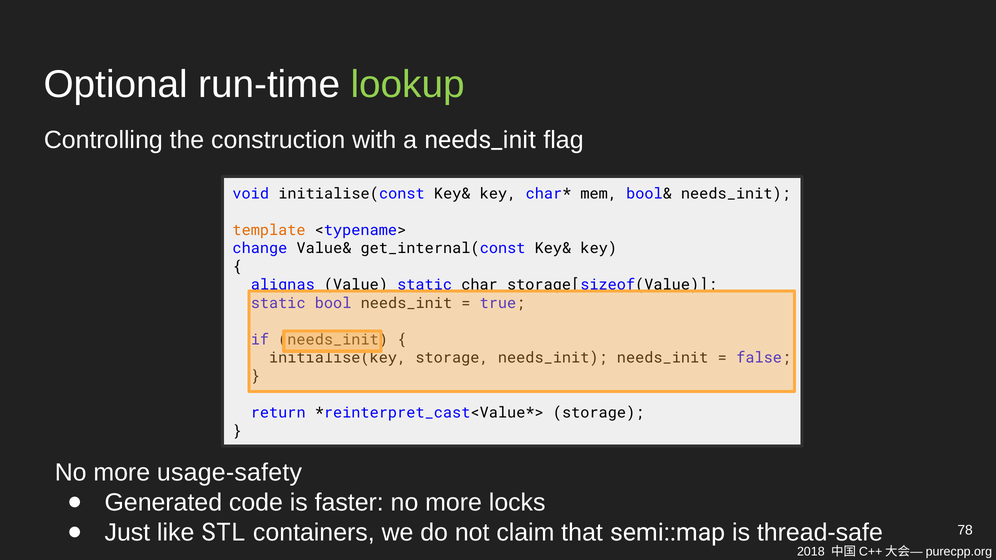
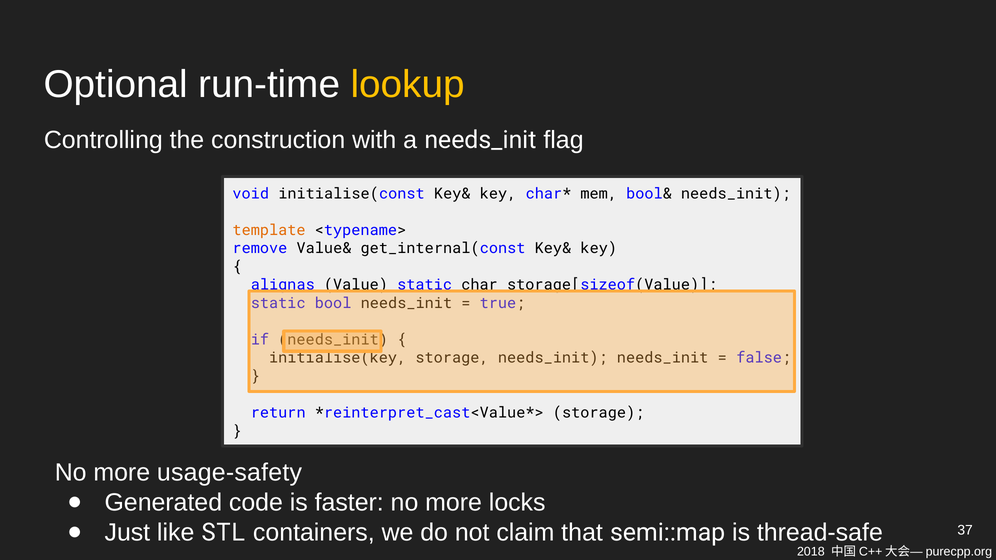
lookup colour: light green -> yellow
change: change -> remove
78: 78 -> 37
